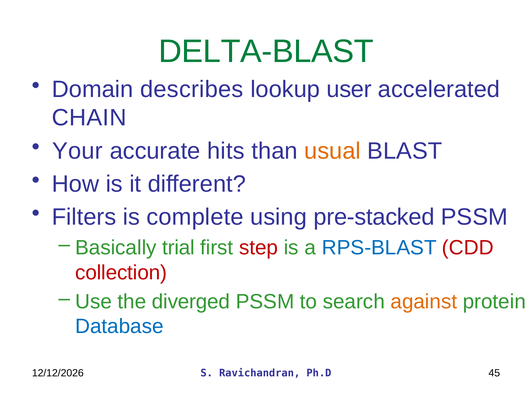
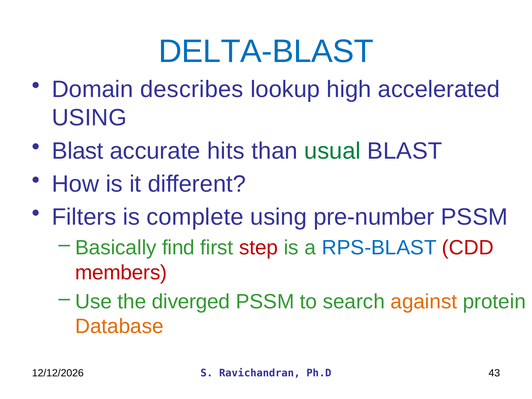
DELTA-BLAST colour: green -> blue
user: user -> high
CHAIN at (89, 118): CHAIN -> USING
Your at (77, 151): Your -> Blast
usual colour: orange -> green
pre-stacked: pre-stacked -> pre-number
trial: trial -> find
collection: collection -> members
Database colour: blue -> orange
45: 45 -> 43
